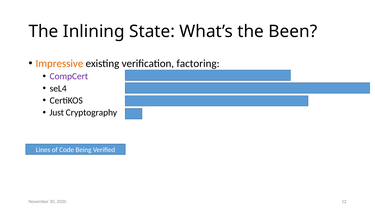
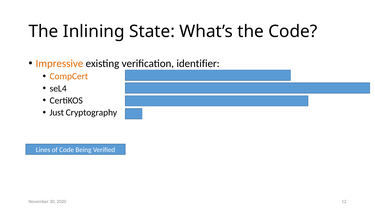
the Been: Been -> Code
factoring: factoring -> identifier
CompCert colour: purple -> orange
